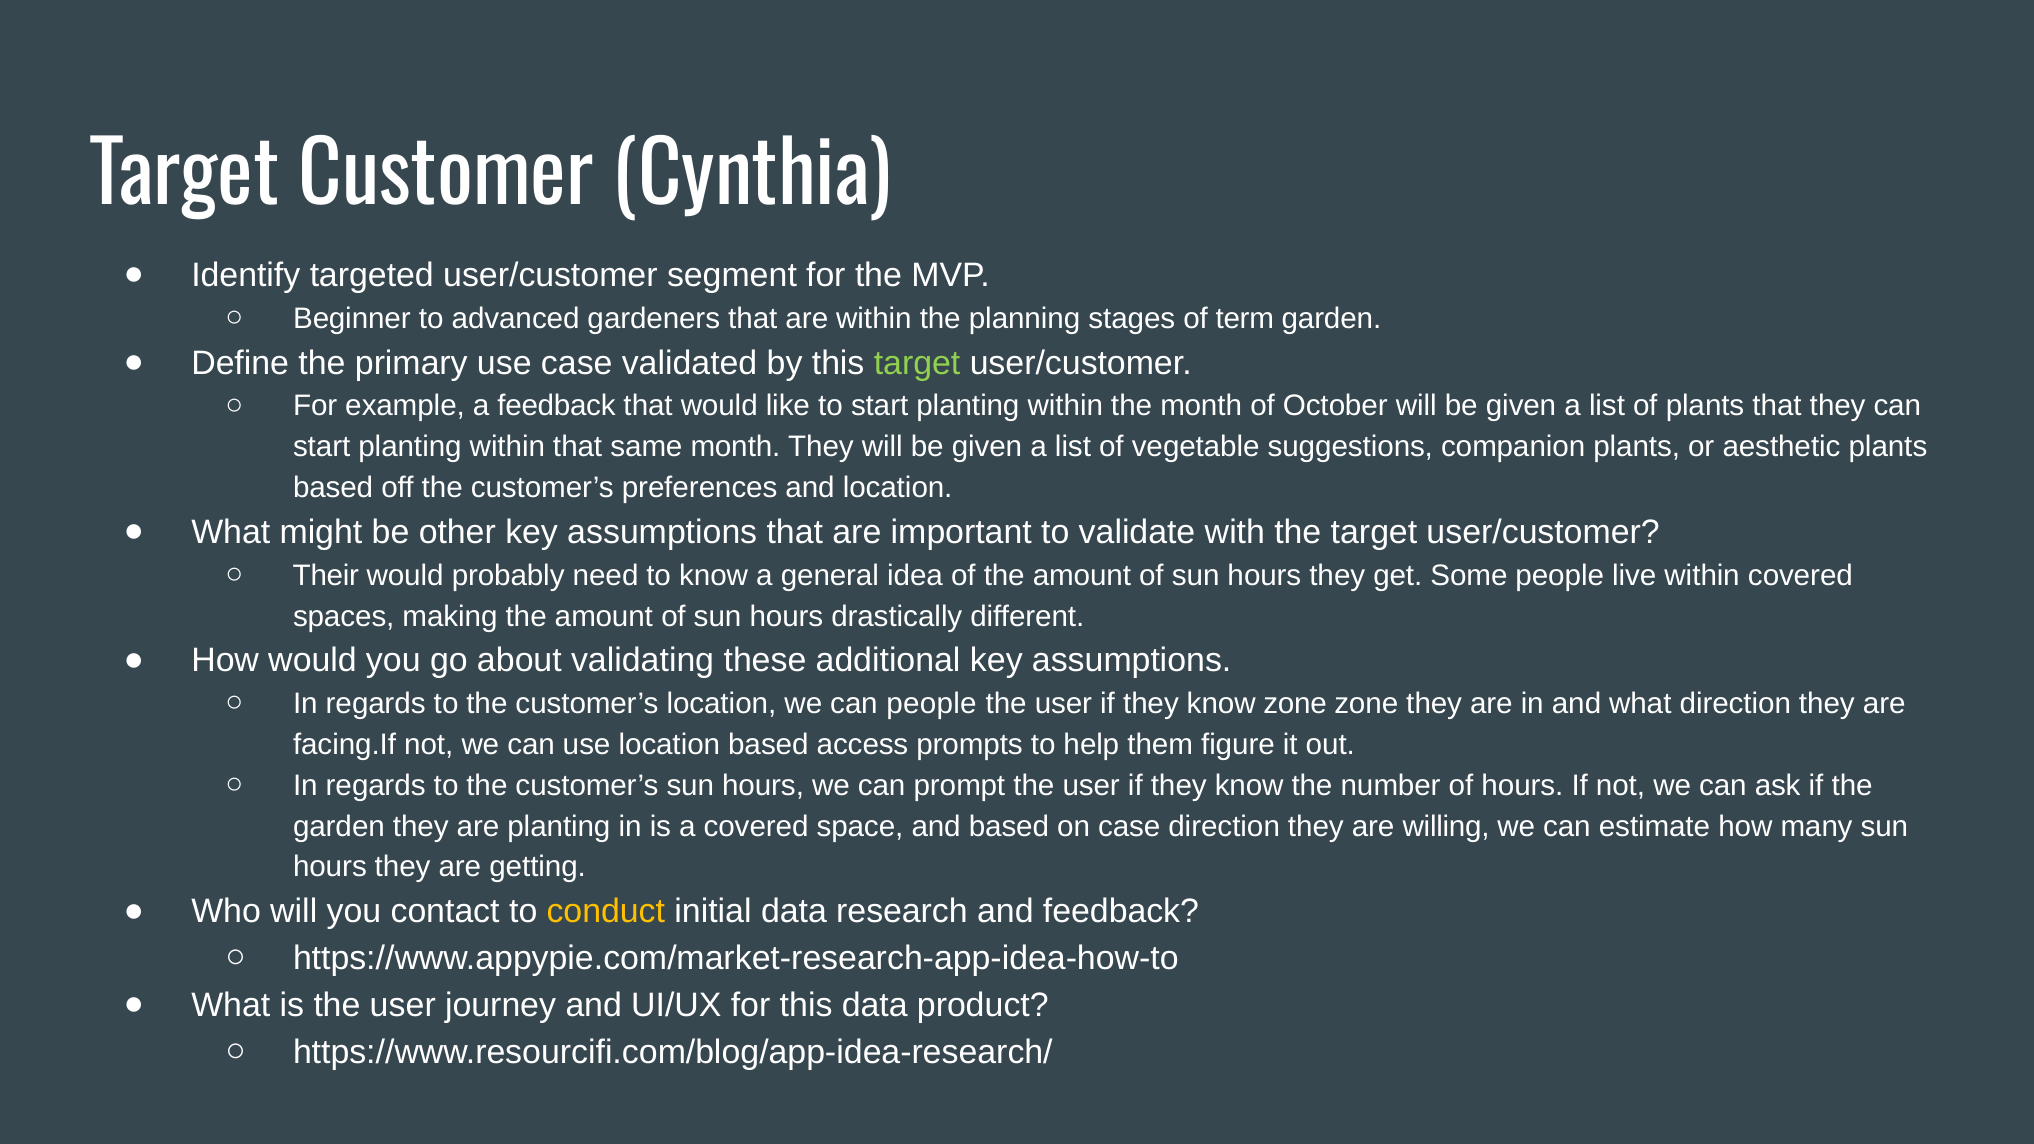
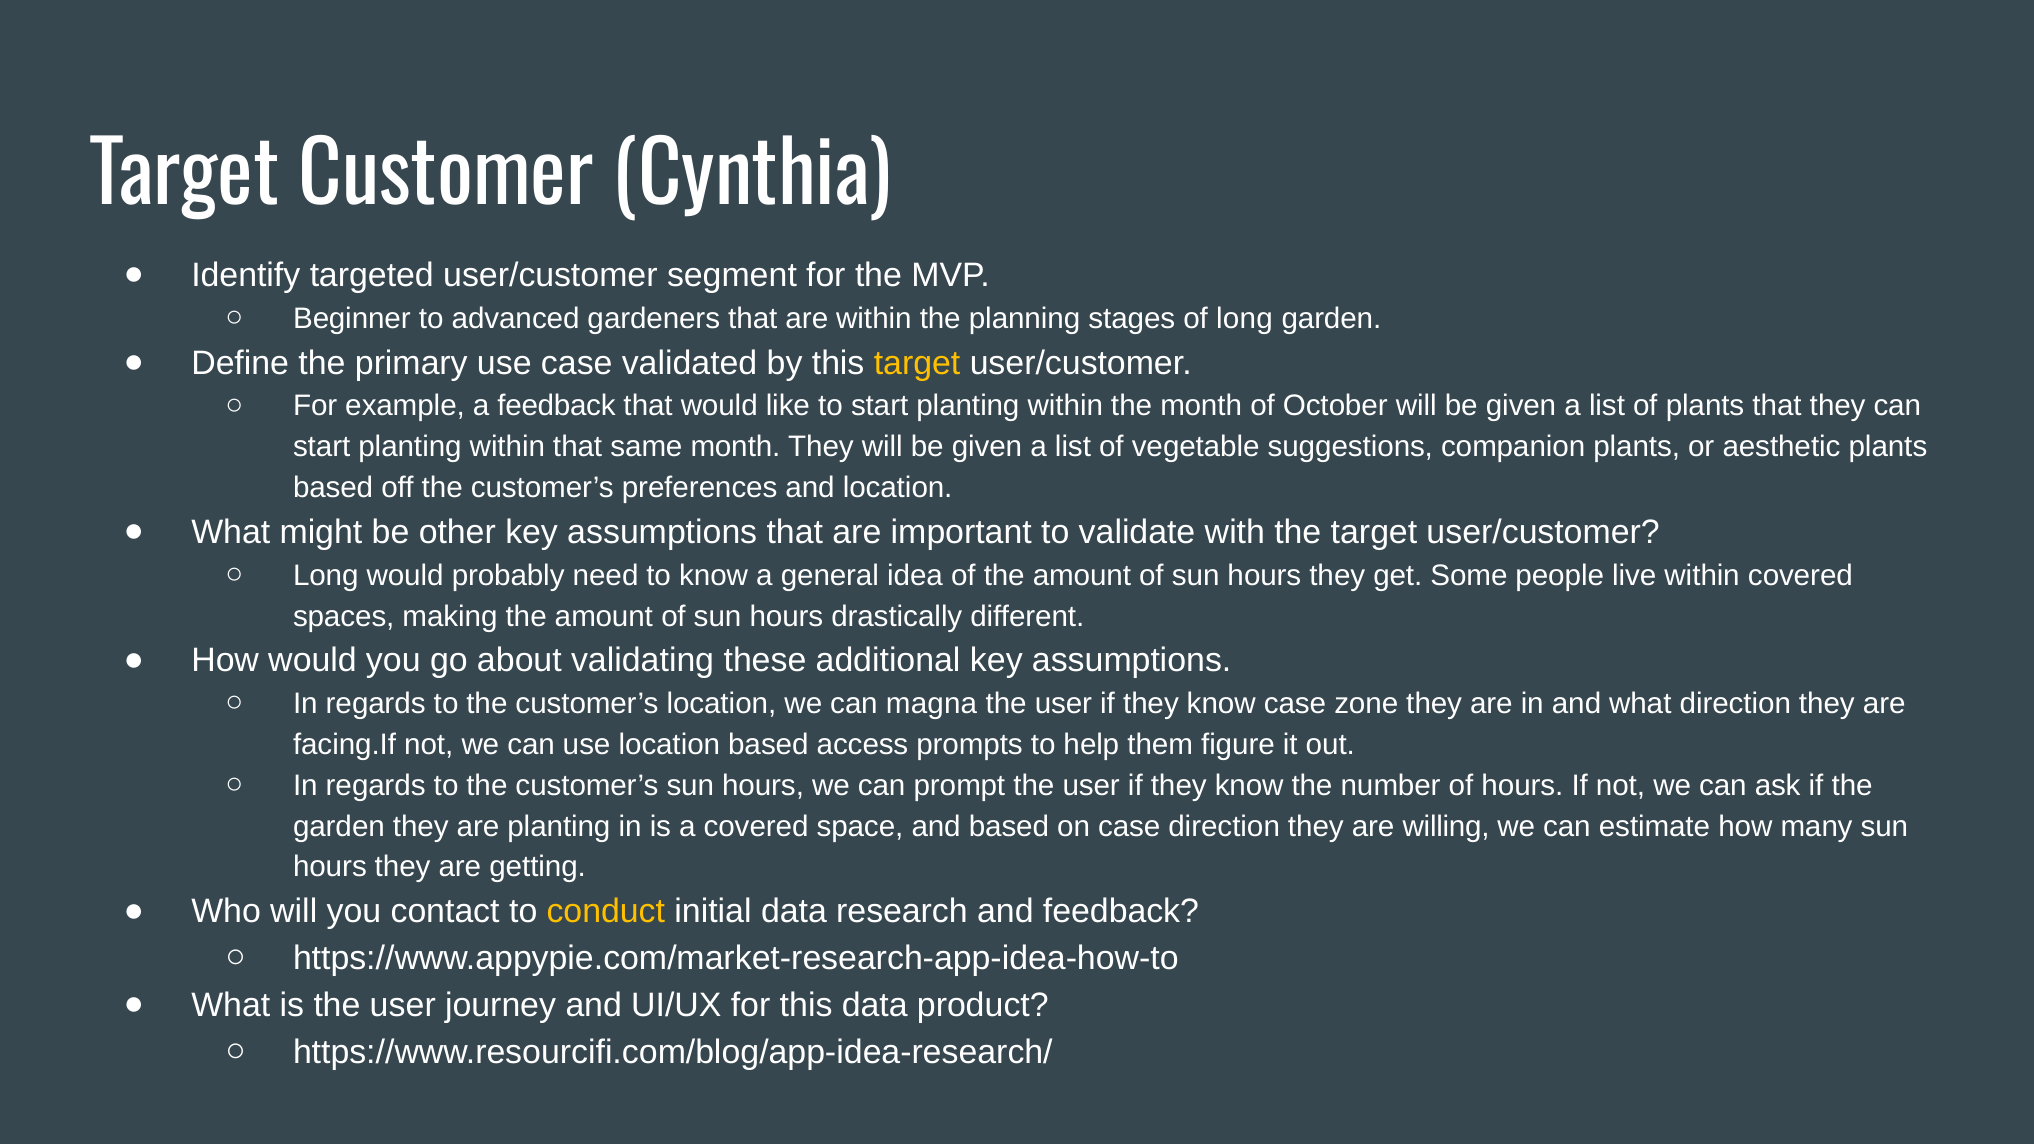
of term: term -> long
target at (917, 363) colour: light green -> yellow
Their at (326, 576): Their -> Long
can people: people -> magna
know zone: zone -> case
